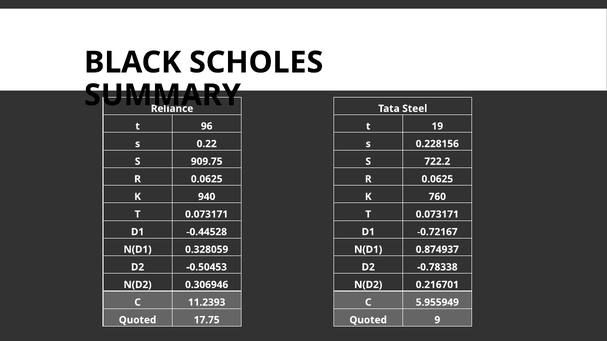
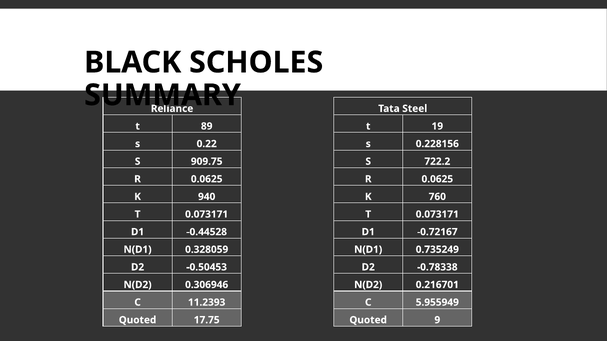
96: 96 -> 89
0.874937: 0.874937 -> 0.735249
